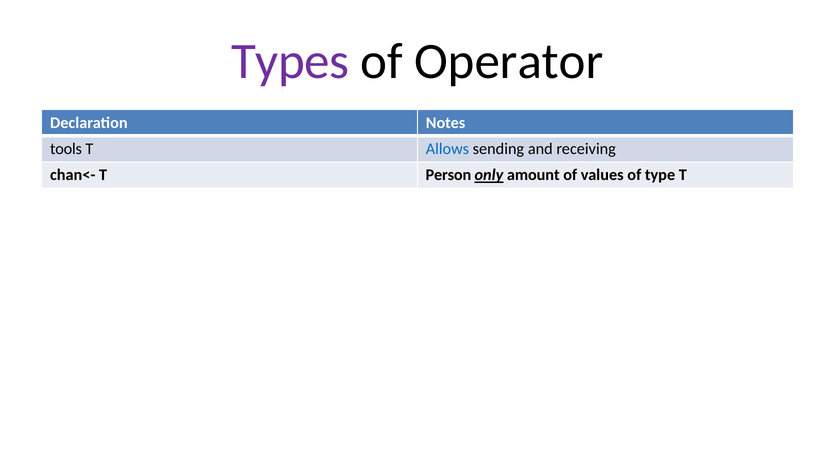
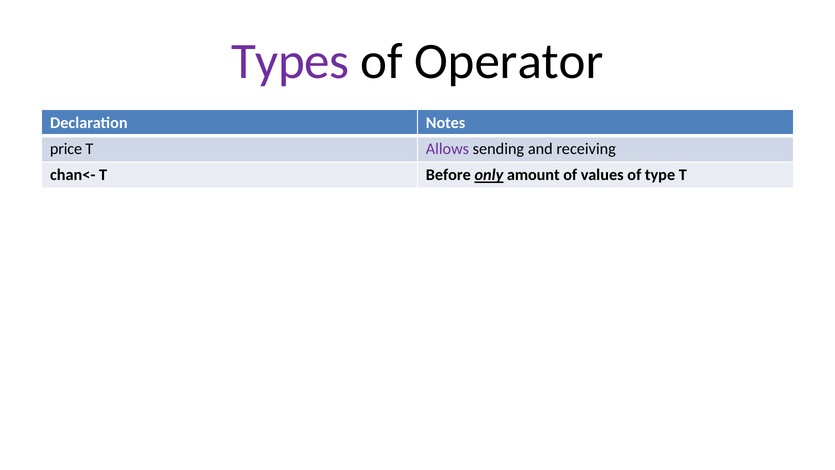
tools: tools -> price
Allows colour: blue -> purple
Person: Person -> Before
